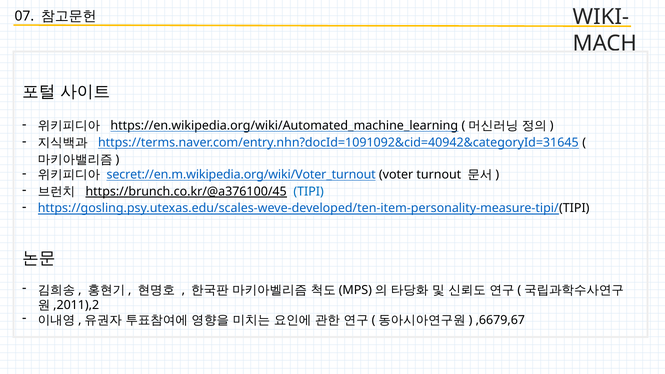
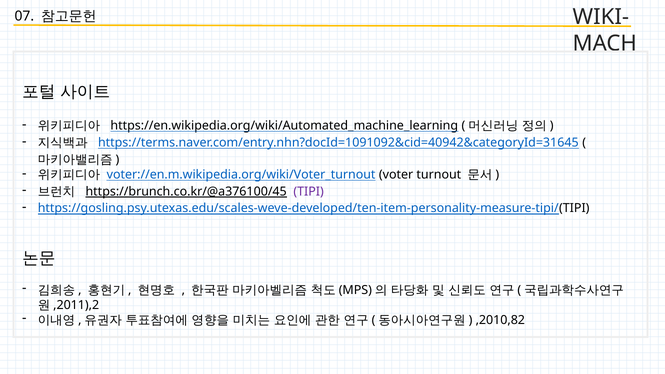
secret://en.m.wikipedia.org/wiki/Voter_turnout: secret://en.m.wikipedia.org/wiki/Voter_turnout -> voter://en.m.wikipedia.org/wiki/Voter_turnout
TIPI colour: blue -> purple
,6679,67: ,6679,67 -> ,2010,82
